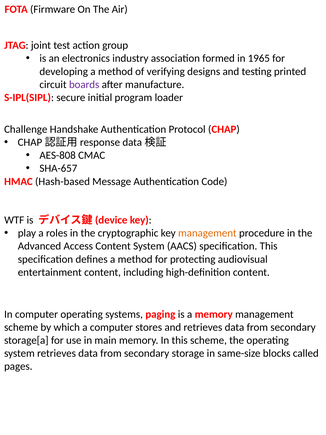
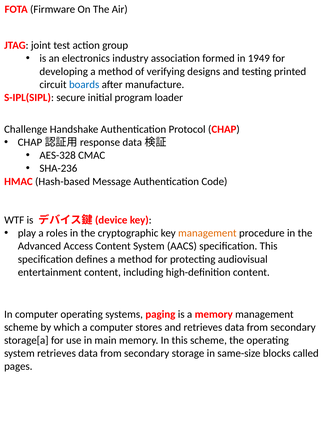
1965: 1965 -> 1949
boards colour: purple -> blue
AES-808: AES-808 -> AES-328
SHA-657: SHA-657 -> SHA-236
